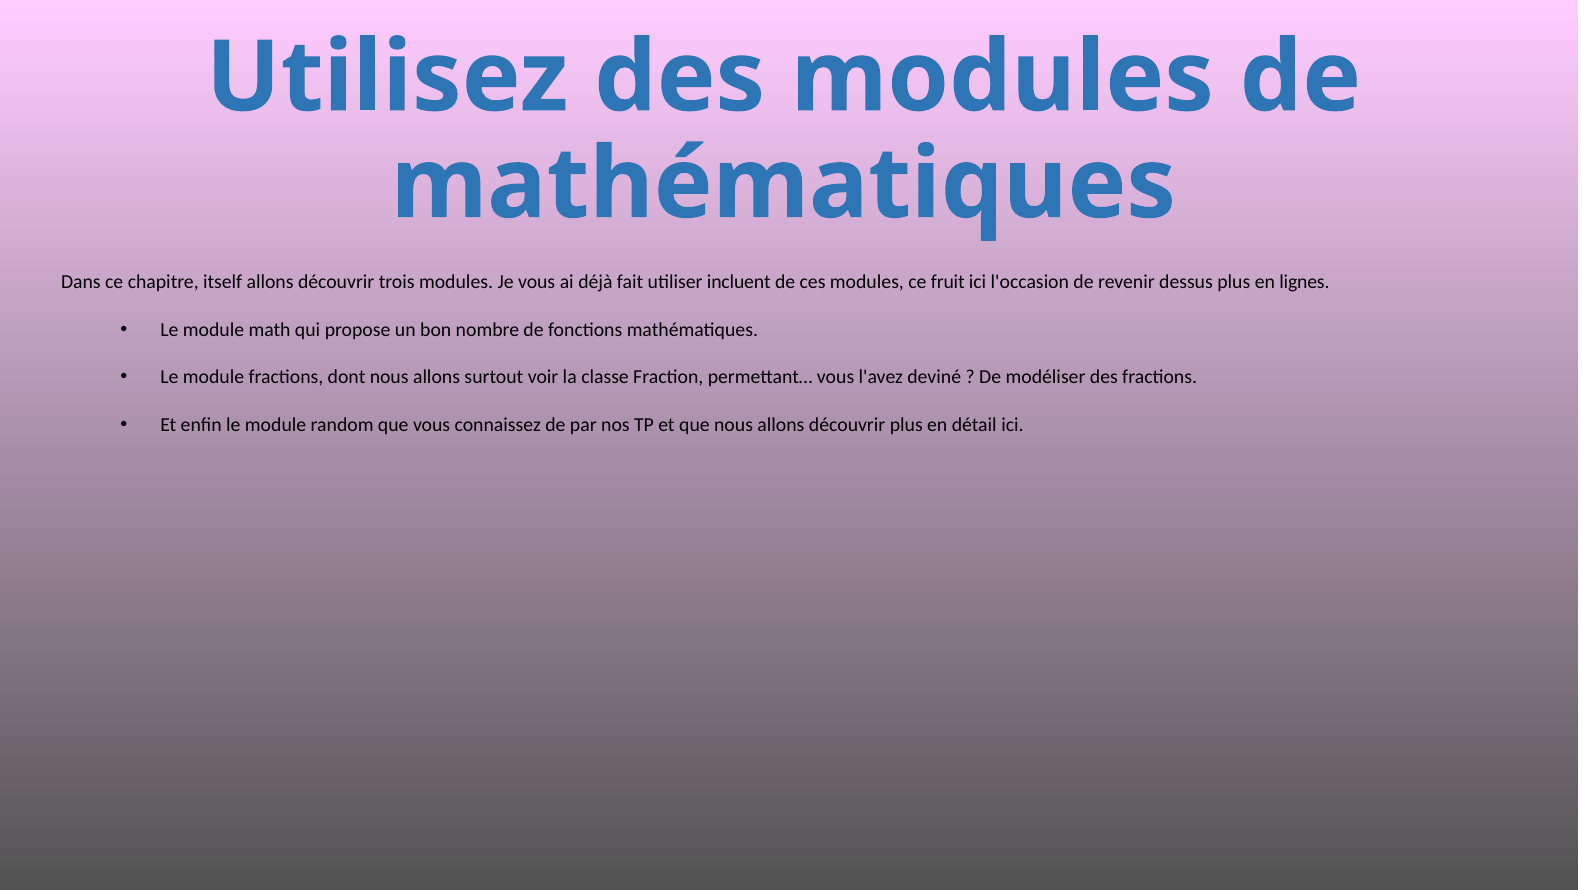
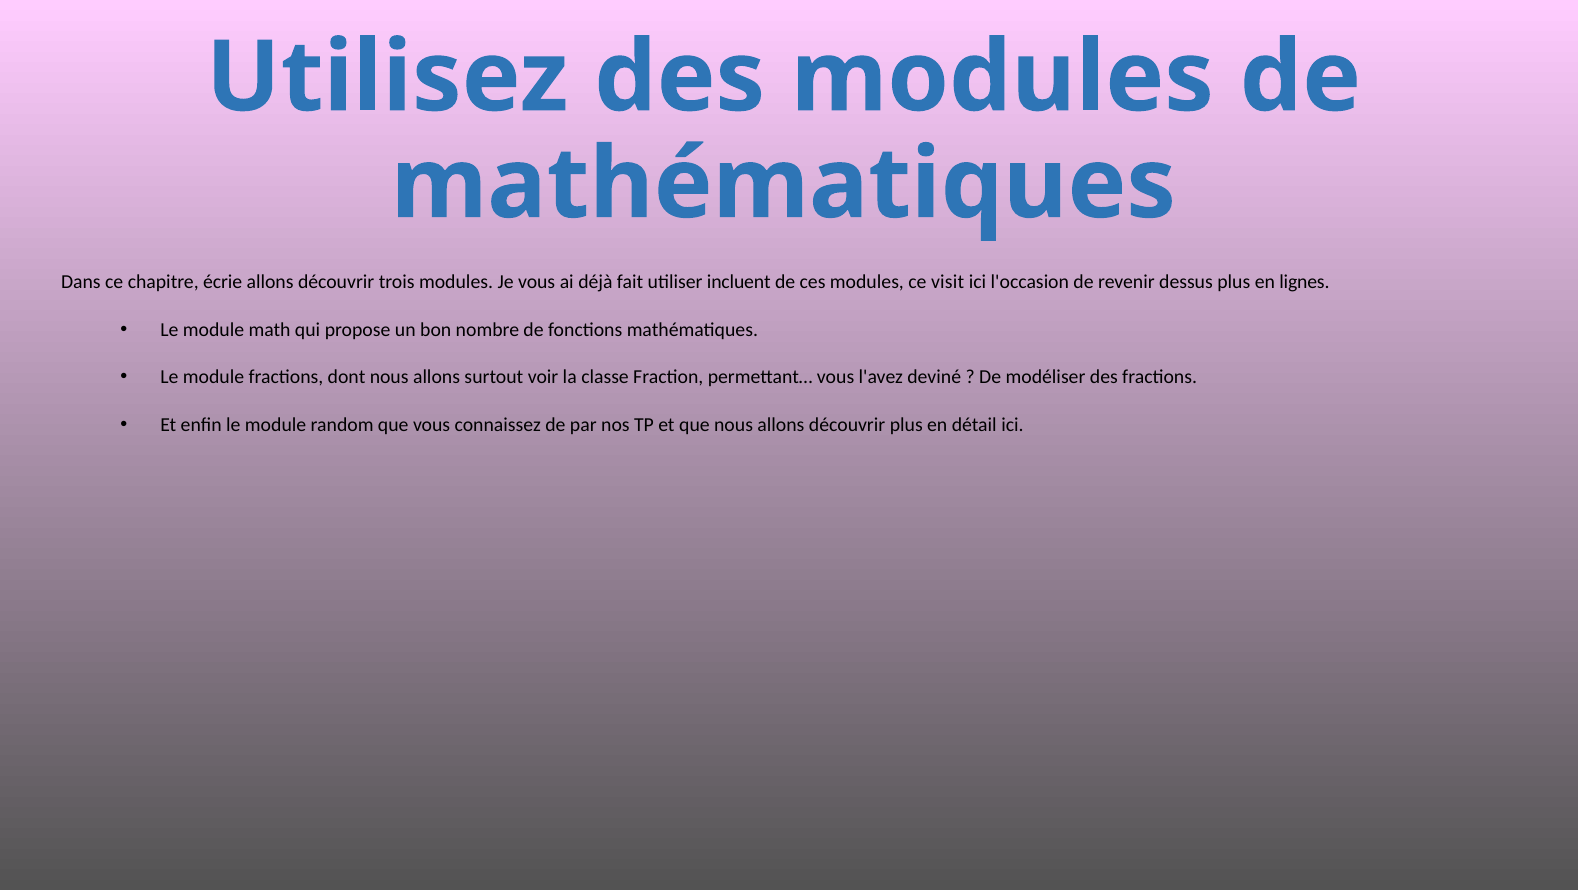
itself: itself -> écrie
fruit: fruit -> visit
